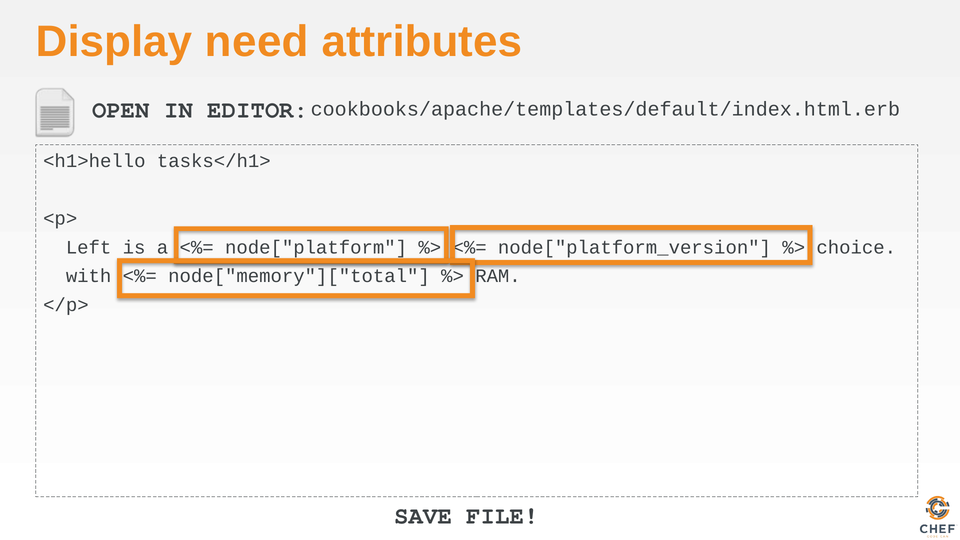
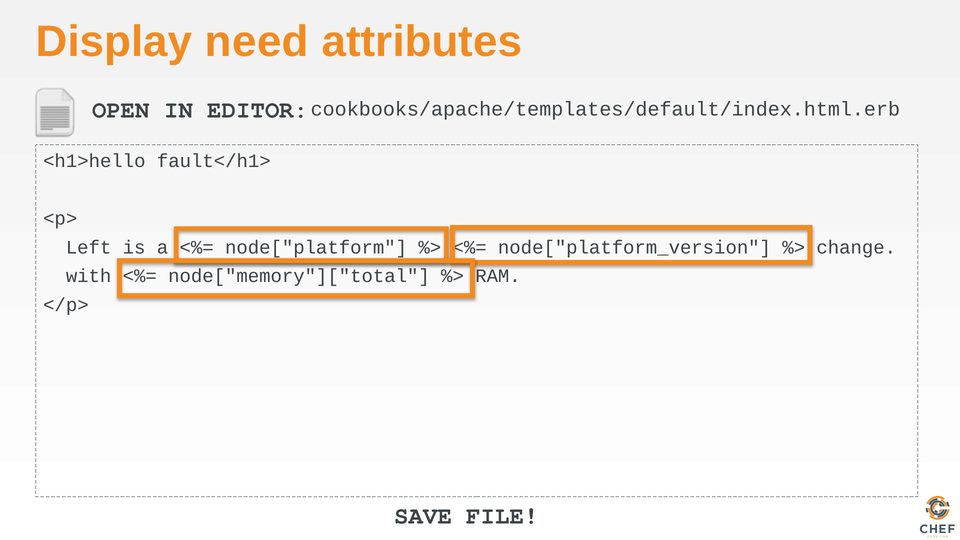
tasks</h1>: tasks</h1> -> fault</h1>
choice: choice -> change
